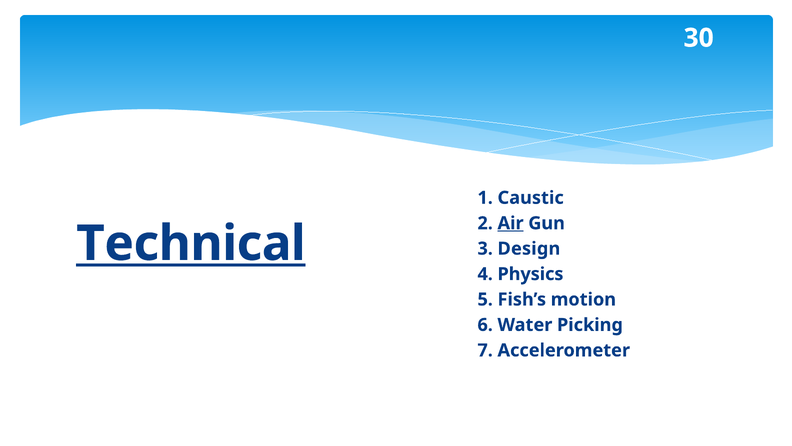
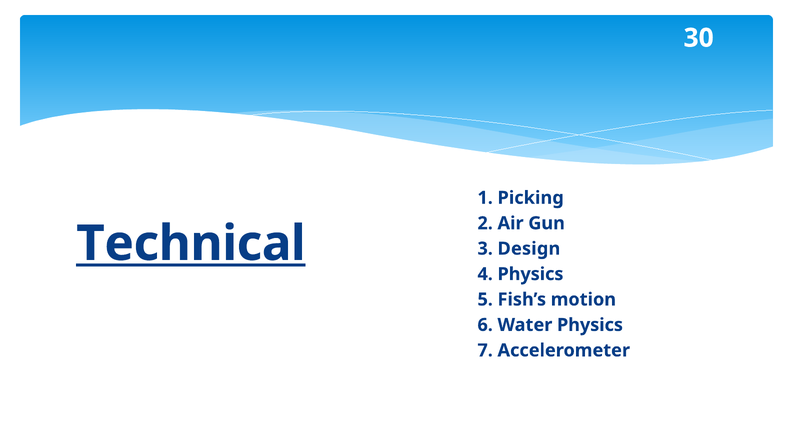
Caustic: Caustic -> Picking
Air underline: present -> none
Water Picking: Picking -> Physics
